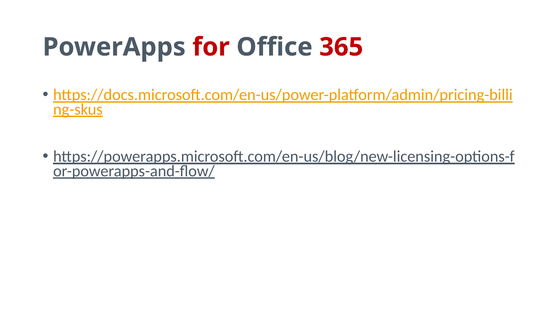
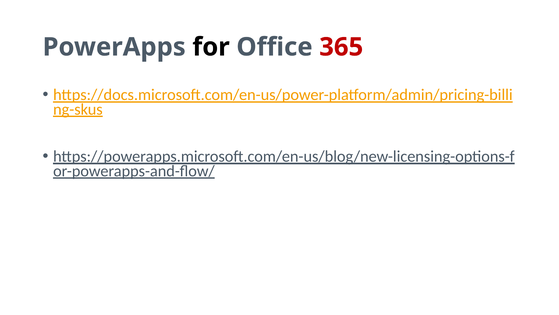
for colour: red -> black
